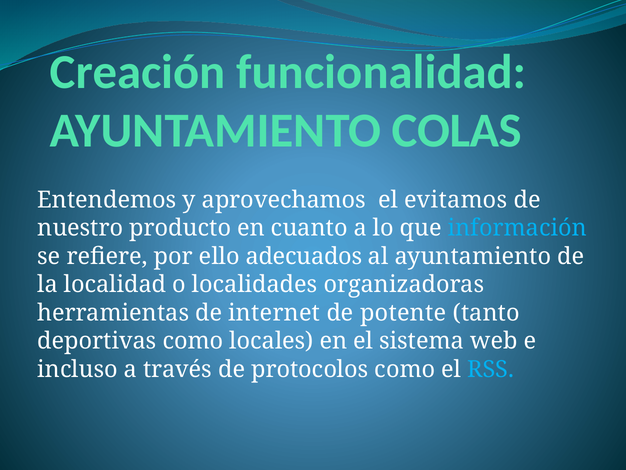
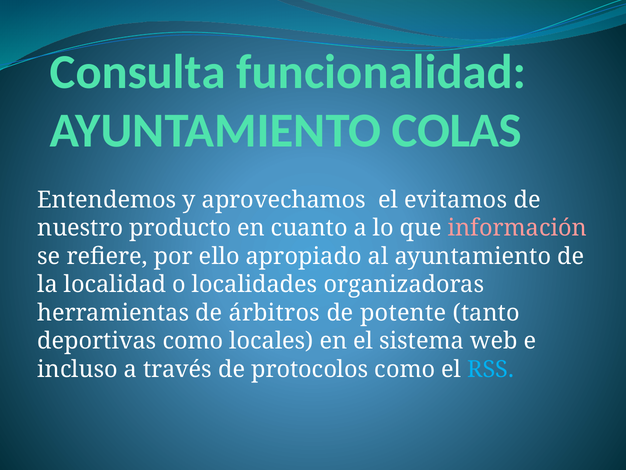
Creación: Creación -> Consulta
información colour: light blue -> pink
adecuados: adecuados -> apropiado
internet: internet -> árbitros
